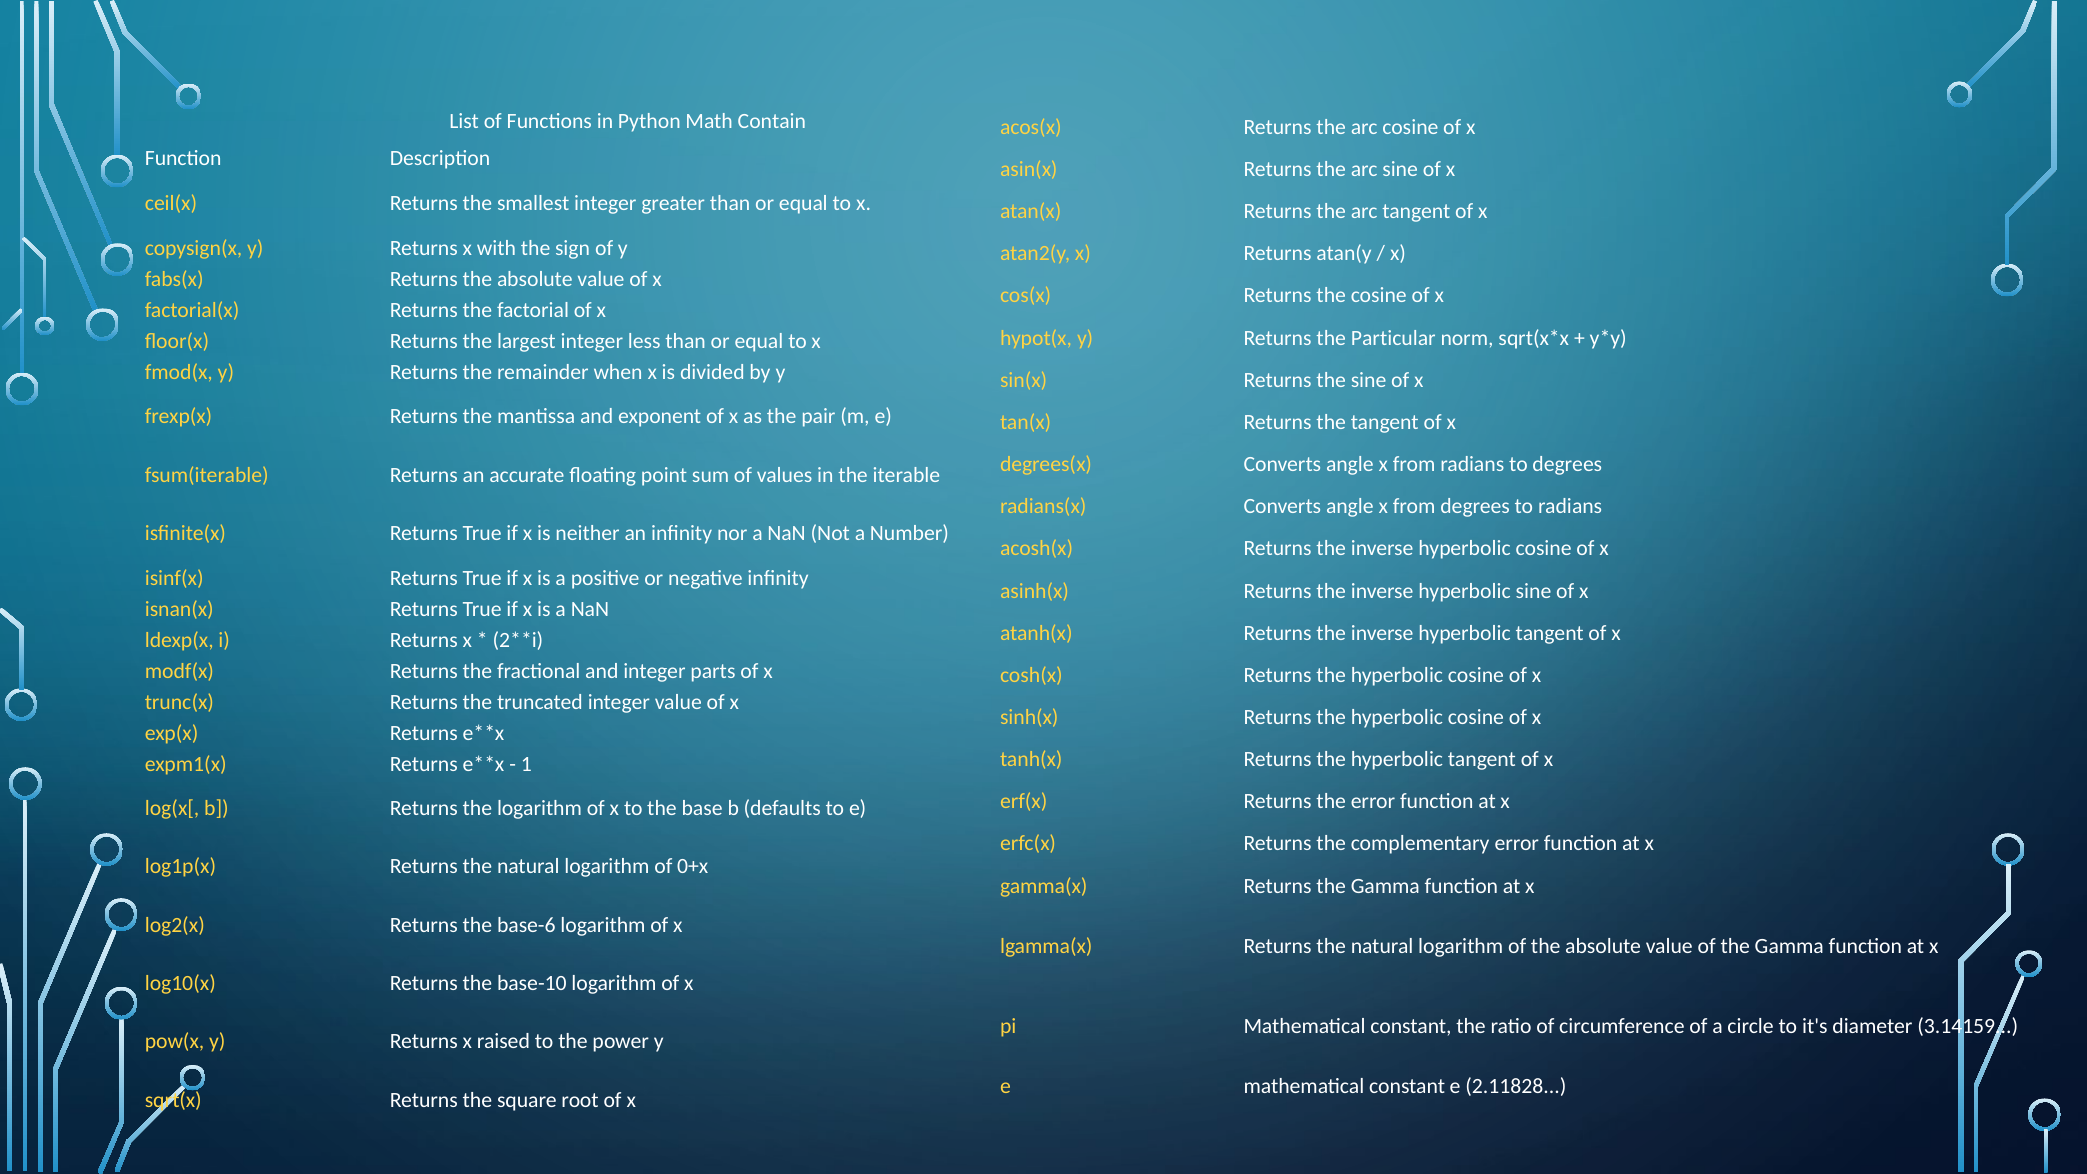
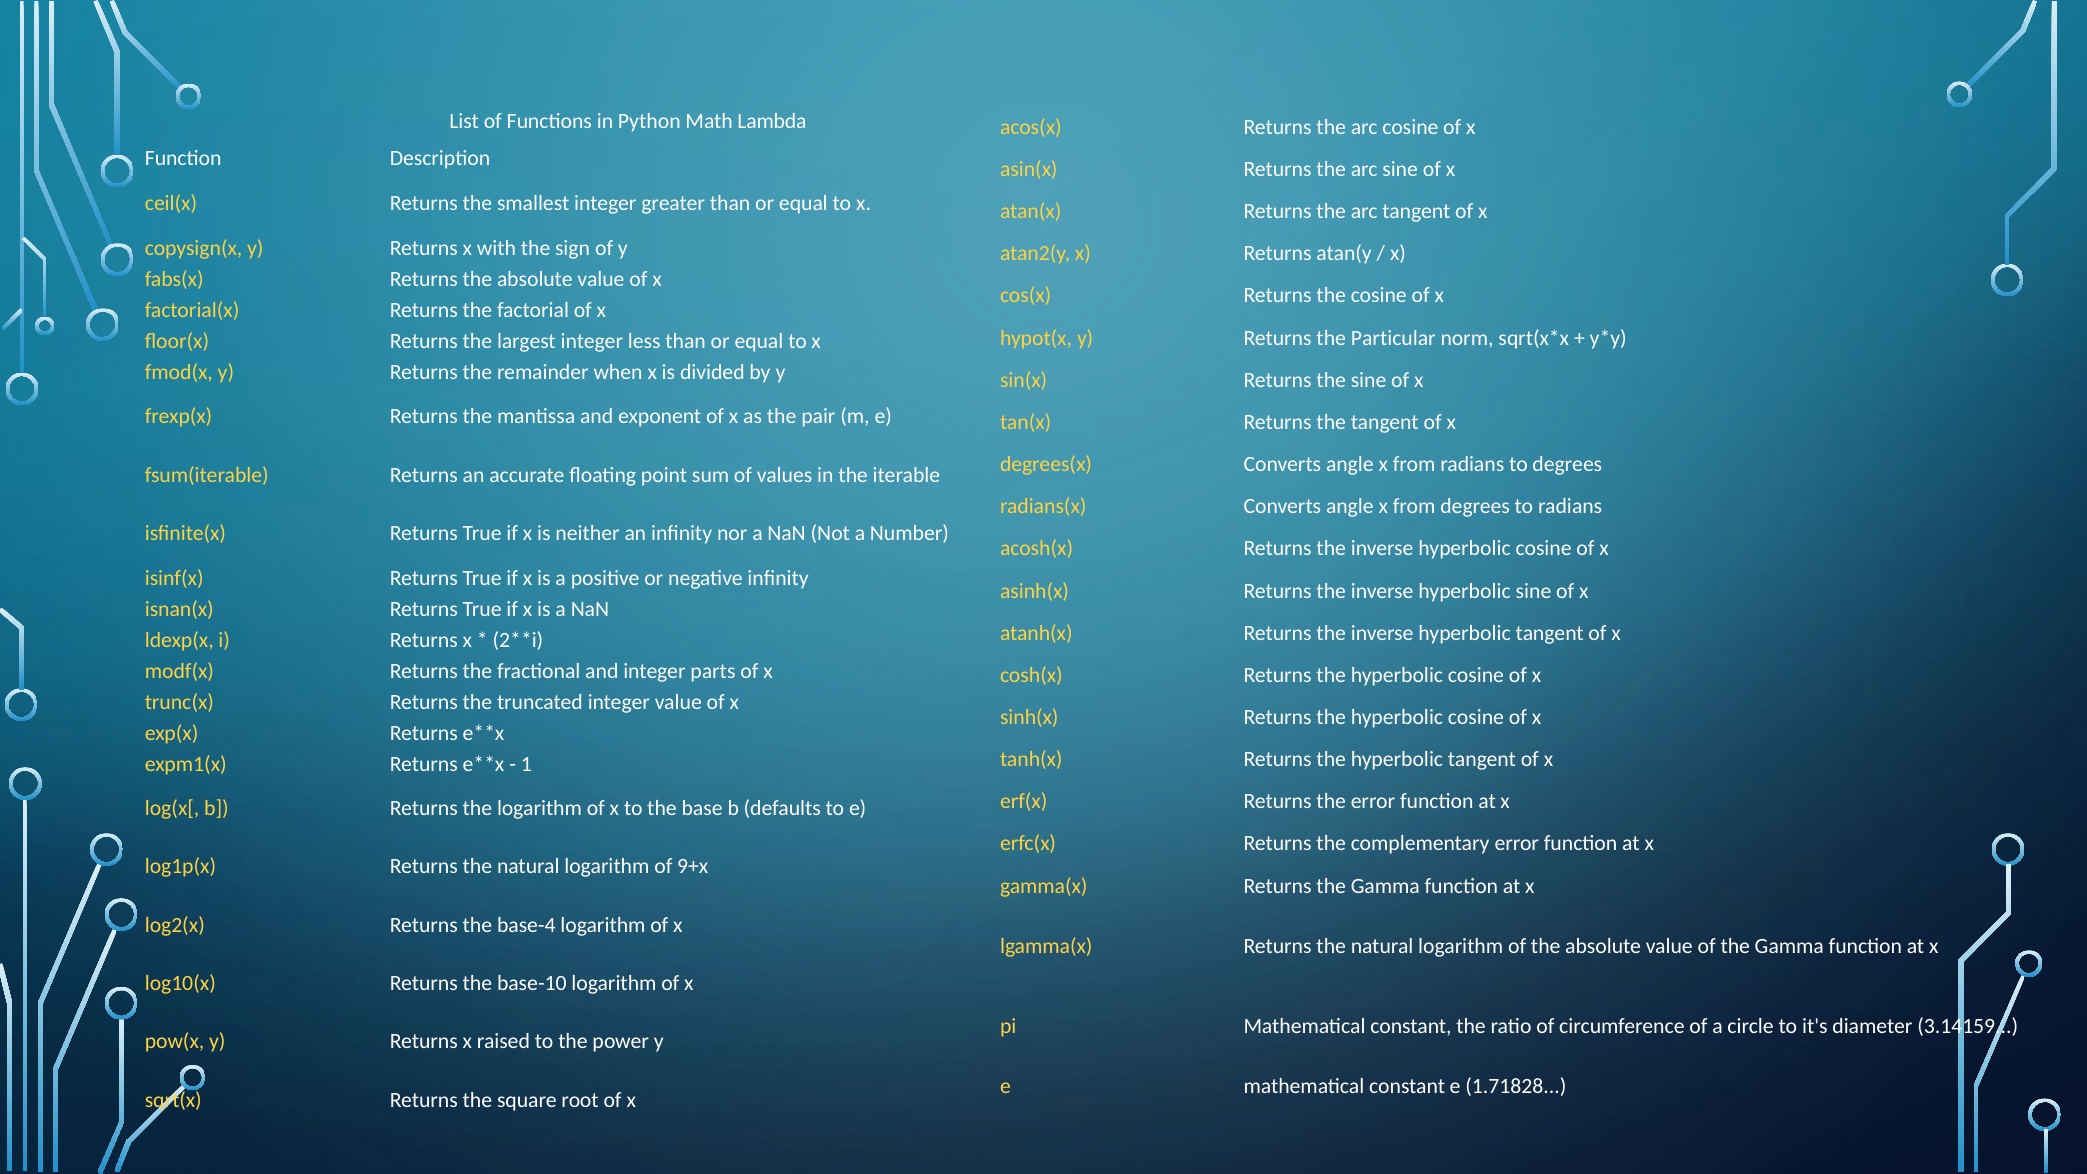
Contain: Contain -> Lambda
0+x: 0+x -> 9+x
base-6: base-6 -> base-4
2.11828: 2.11828 -> 1.71828
